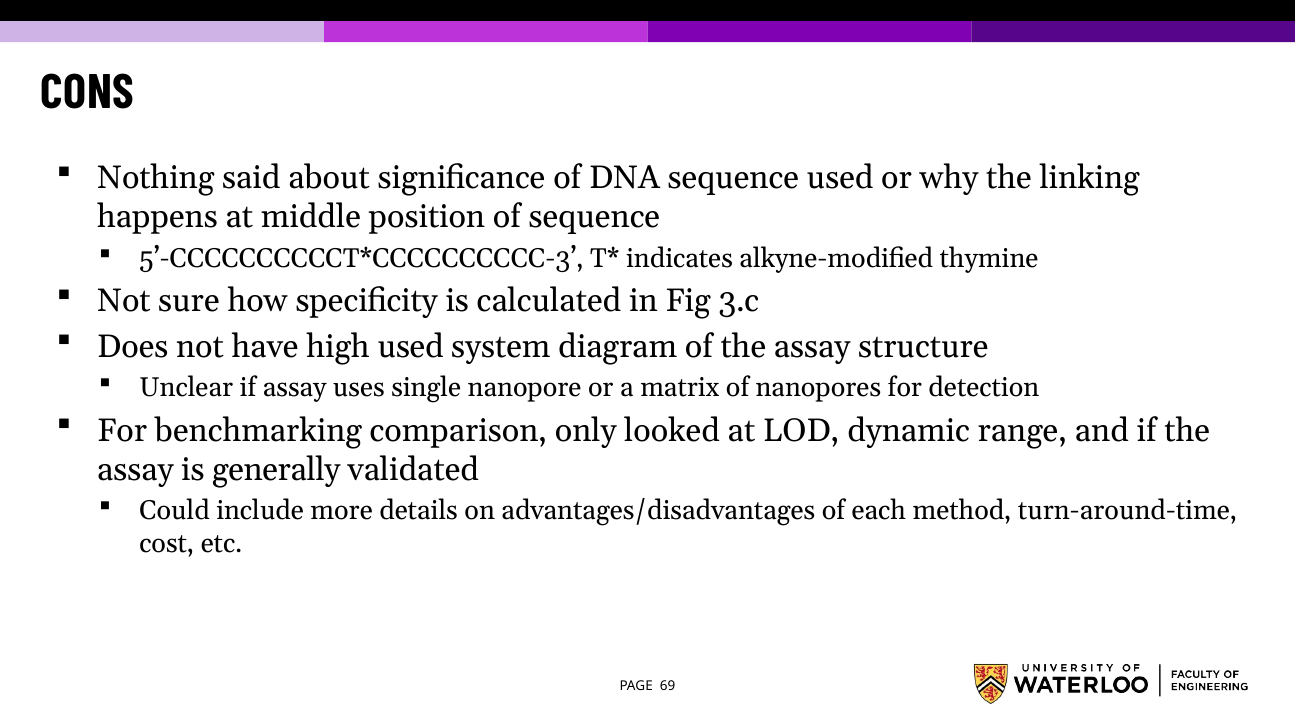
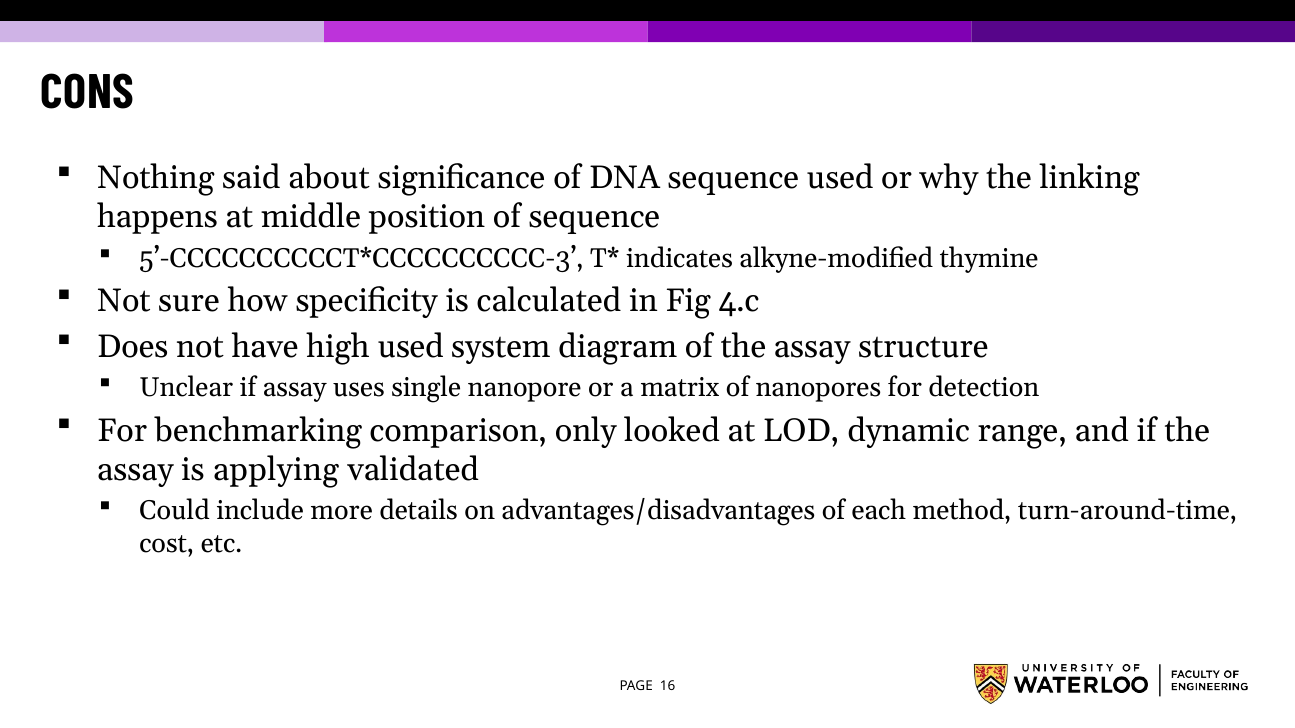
3.c: 3.c -> 4.c
generally: generally -> applying
69: 69 -> 16
